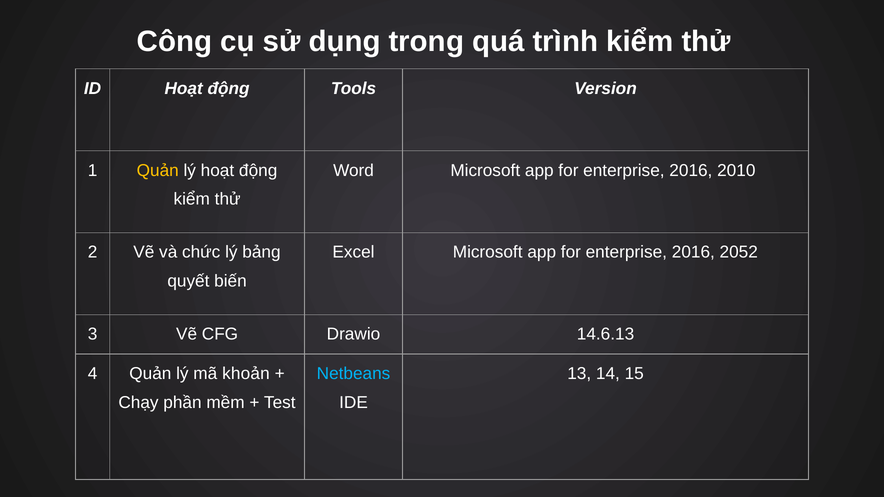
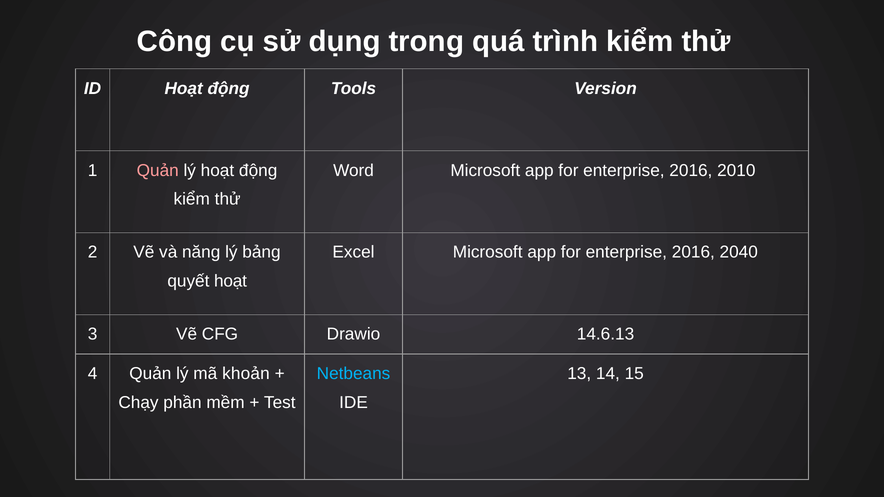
Quản at (158, 170) colour: yellow -> pink
chức: chức -> năng
2052: 2052 -> 2040
quyết biến: biến -> hoạt
